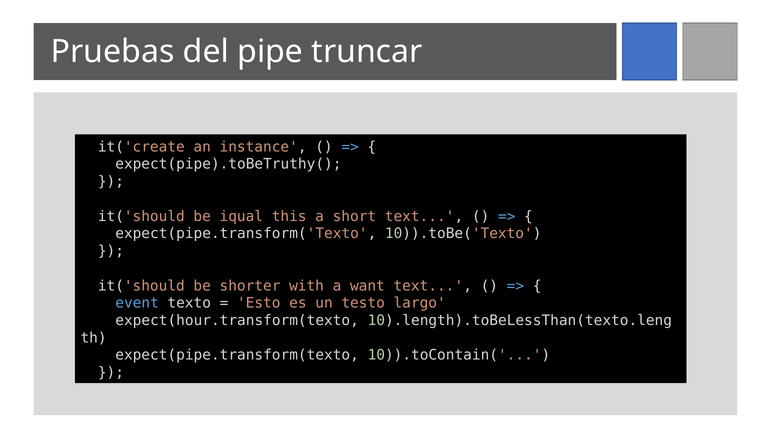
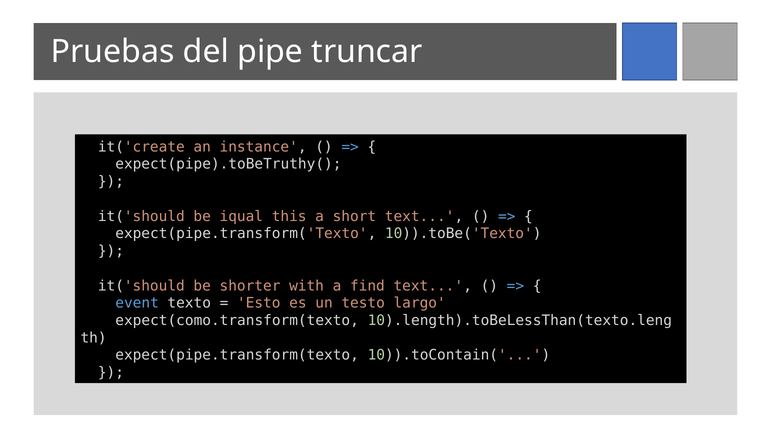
want: want -> find
expect(hour.transform(texto: expect(hour.transform(texto -> expect(como.transform(texto
